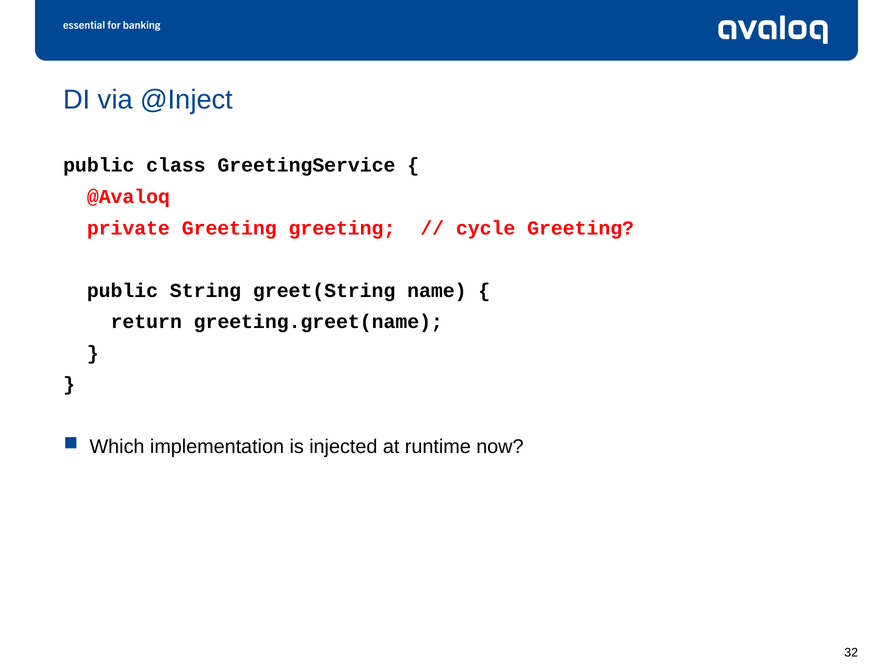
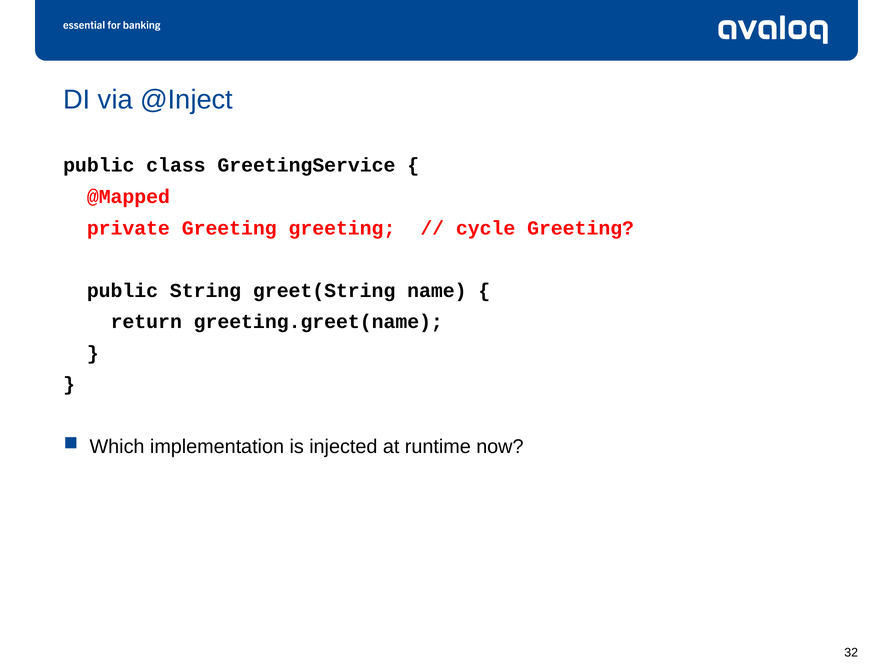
@Avaloq: @Avaloq -> @Mapped
